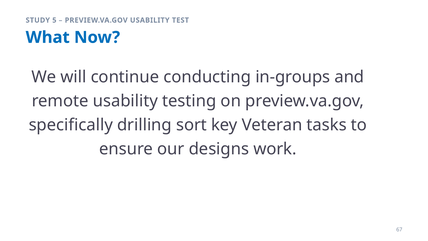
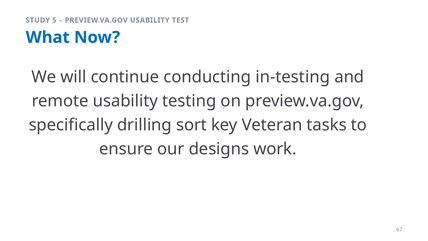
in-groups: in-groups -> in-testing
